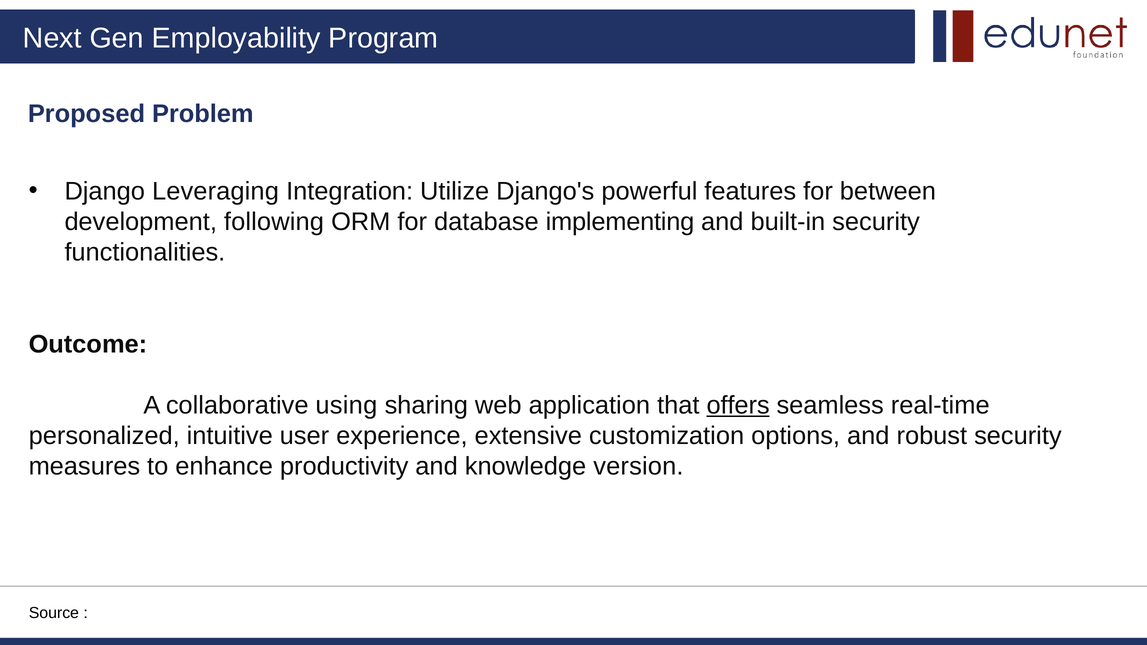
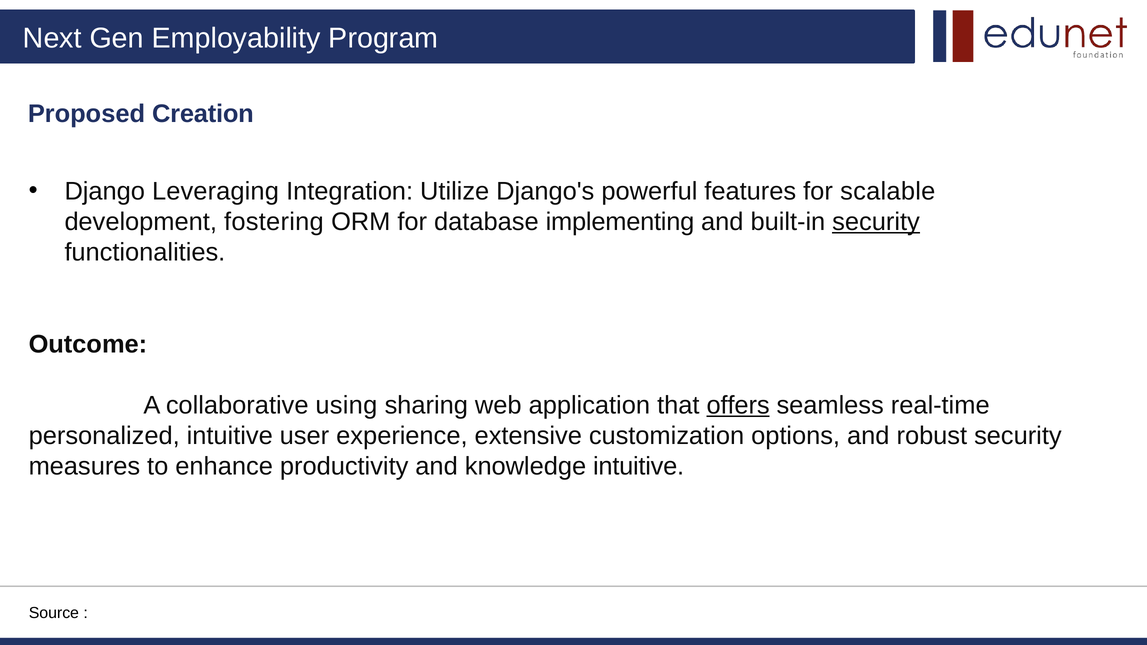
Problem: Problem -> Creation
between: between -> scalable
following: following -> fostering
security at (876, 222) underline: none -> present
knowledge version: version -> intuitive
